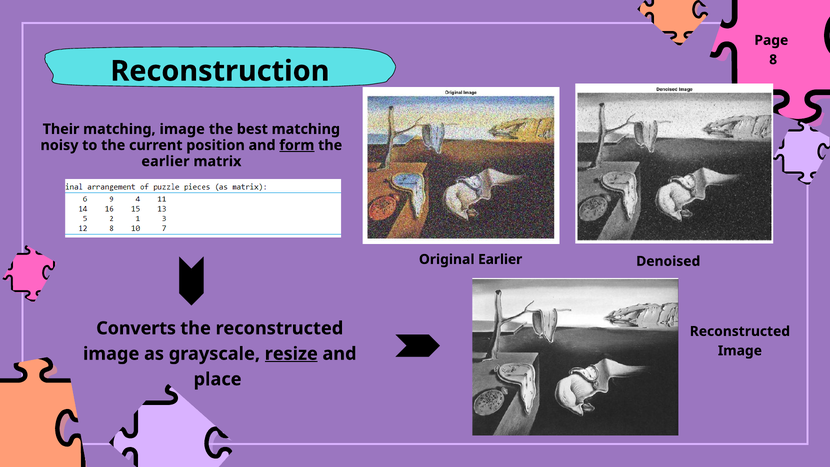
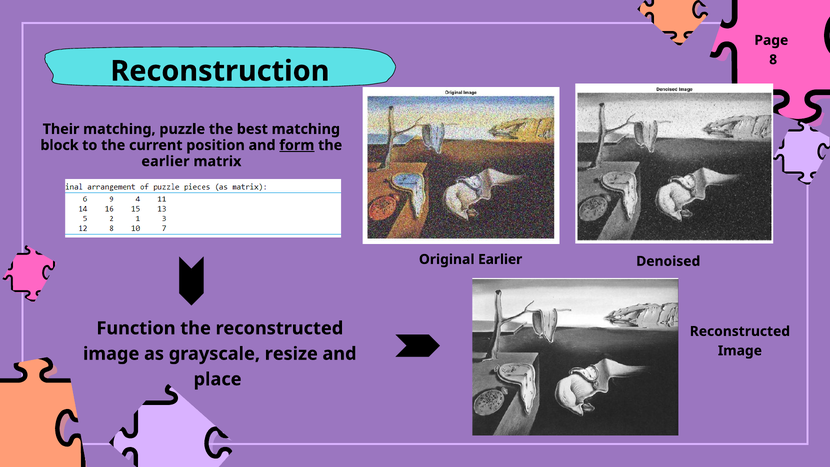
matching image: image -> puzzle
noisy: noisy -> block
Converts: Converts -> Function
resize underline: present -> none
